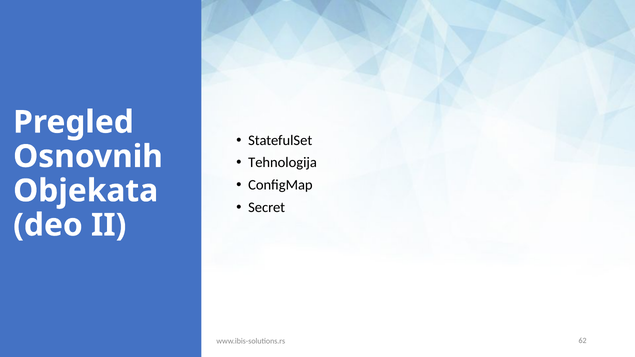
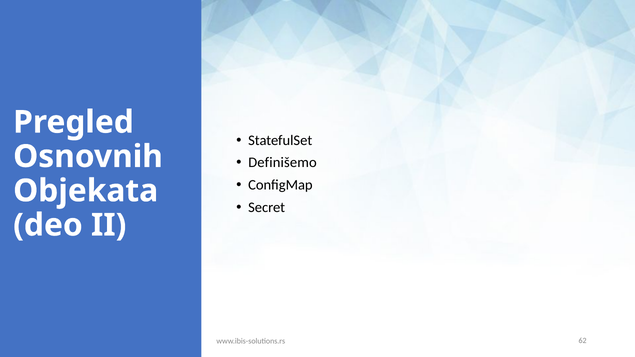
Tehnologija: Tehnologija -> Definišemo
